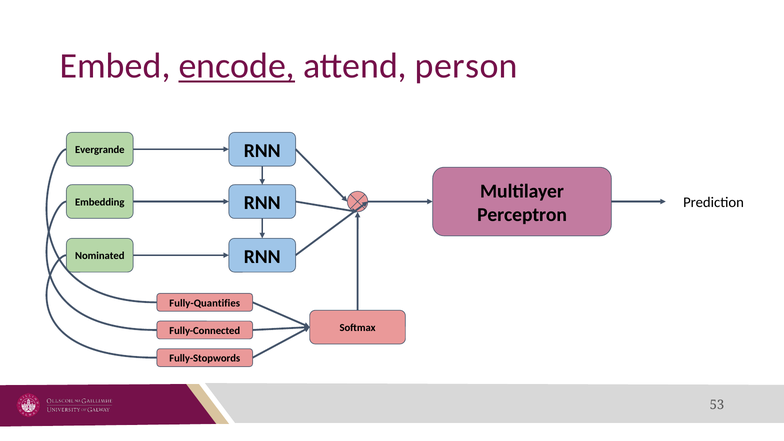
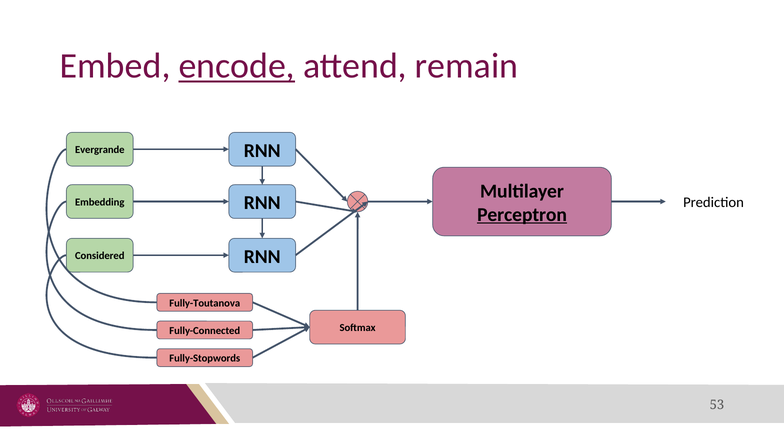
person: person -> remain
Perceptron underline: none -> present
Nominated: Nominated -> Considered
Fully-Quantifies: Fully-Quantifies -> Fully-Toutanova
